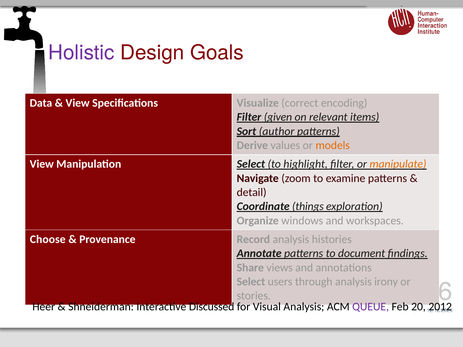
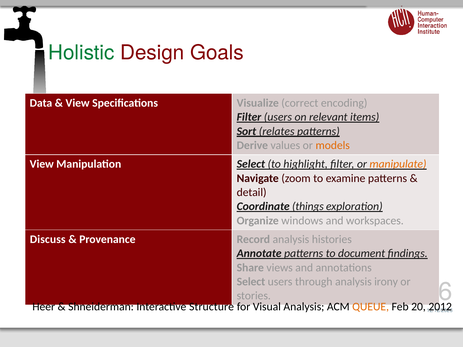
Holistic colour: purple -> green
Filter given: given -> users
author: author -> relates
Choose: Choose -> Discuss
Discussed: Discussed -> Structure
QUEUE colour: purple -> orange
